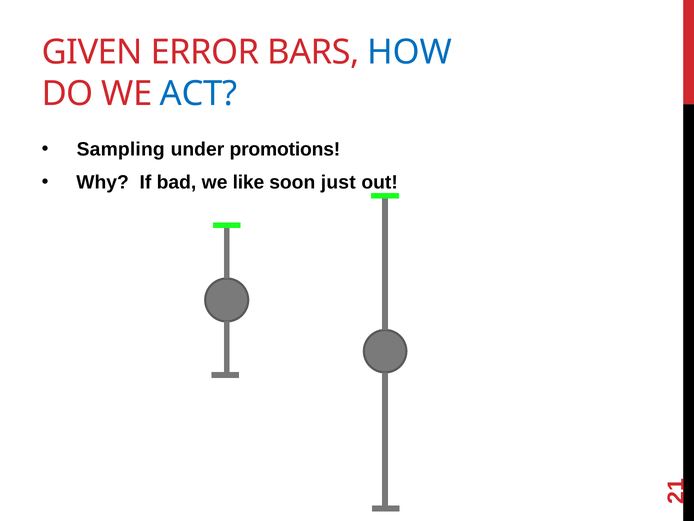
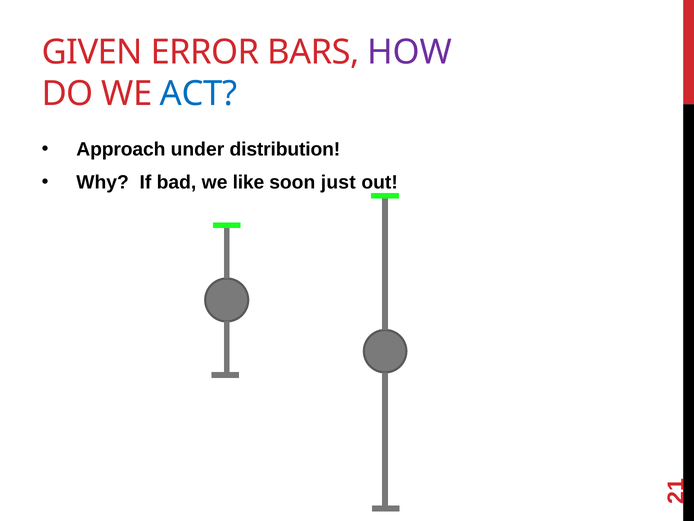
HOW colour: blue -> purple
Sampling: Sampling -> Approach
promotions: promotions -> distribution
